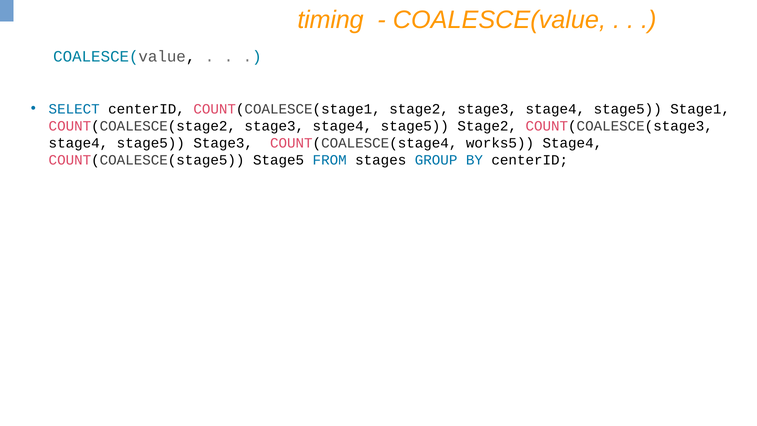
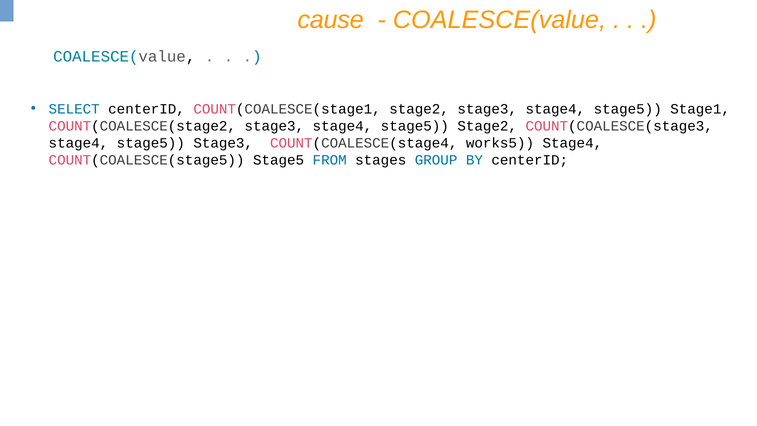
timing: timing -> cause
